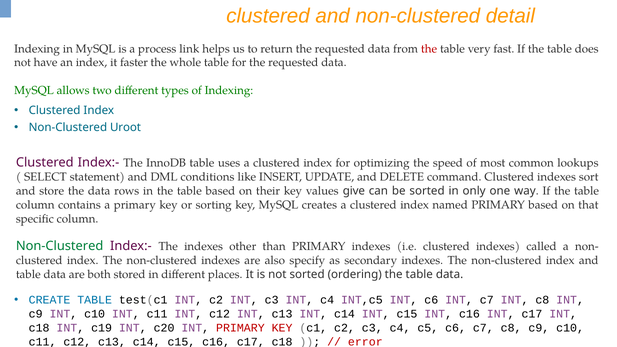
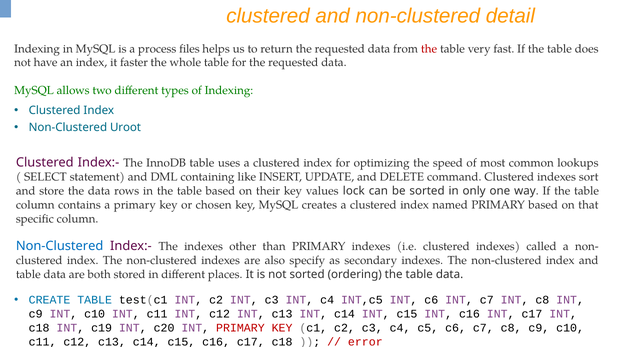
link: link -> files
conditions: conditions -> containing
give: give -> lock
sorting: sorting -> chosen
Non-Clustered at (60, 246) colour: green -> blue
